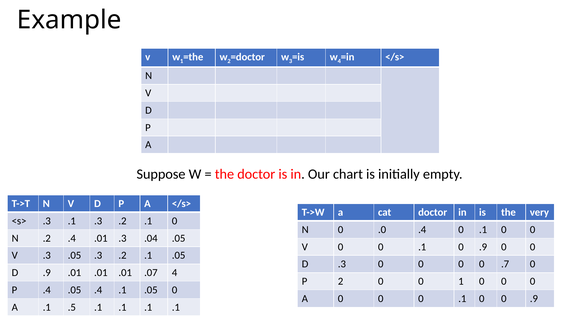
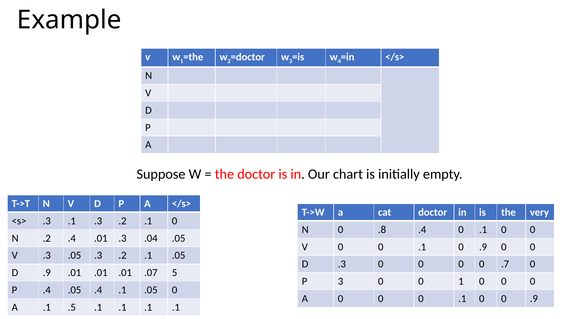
.0: .0 -> .8
.07 4: 4 -> 5
P 2: 2 -> 3
